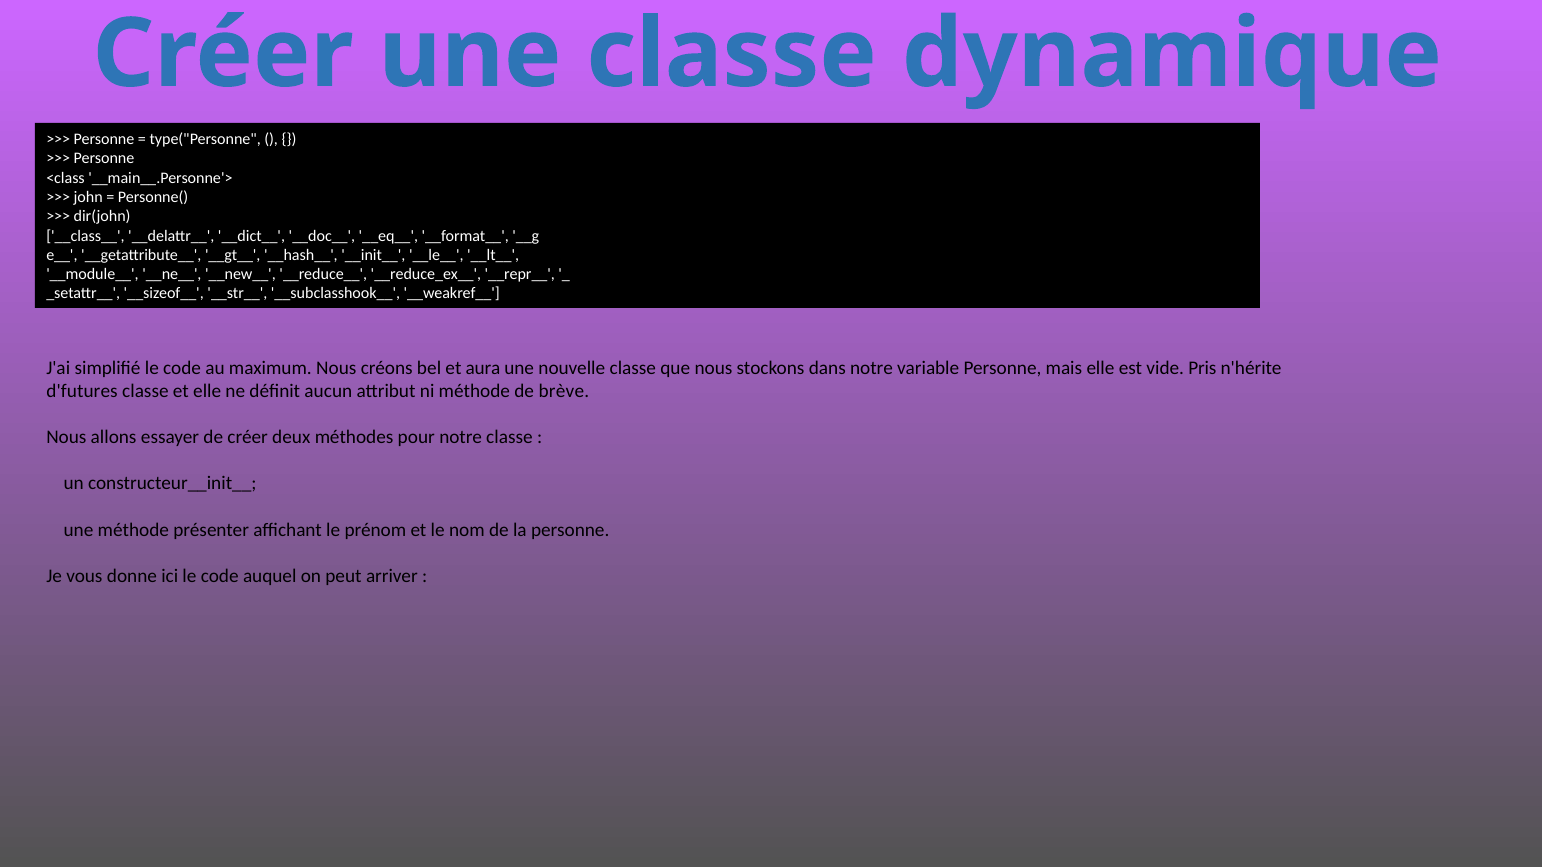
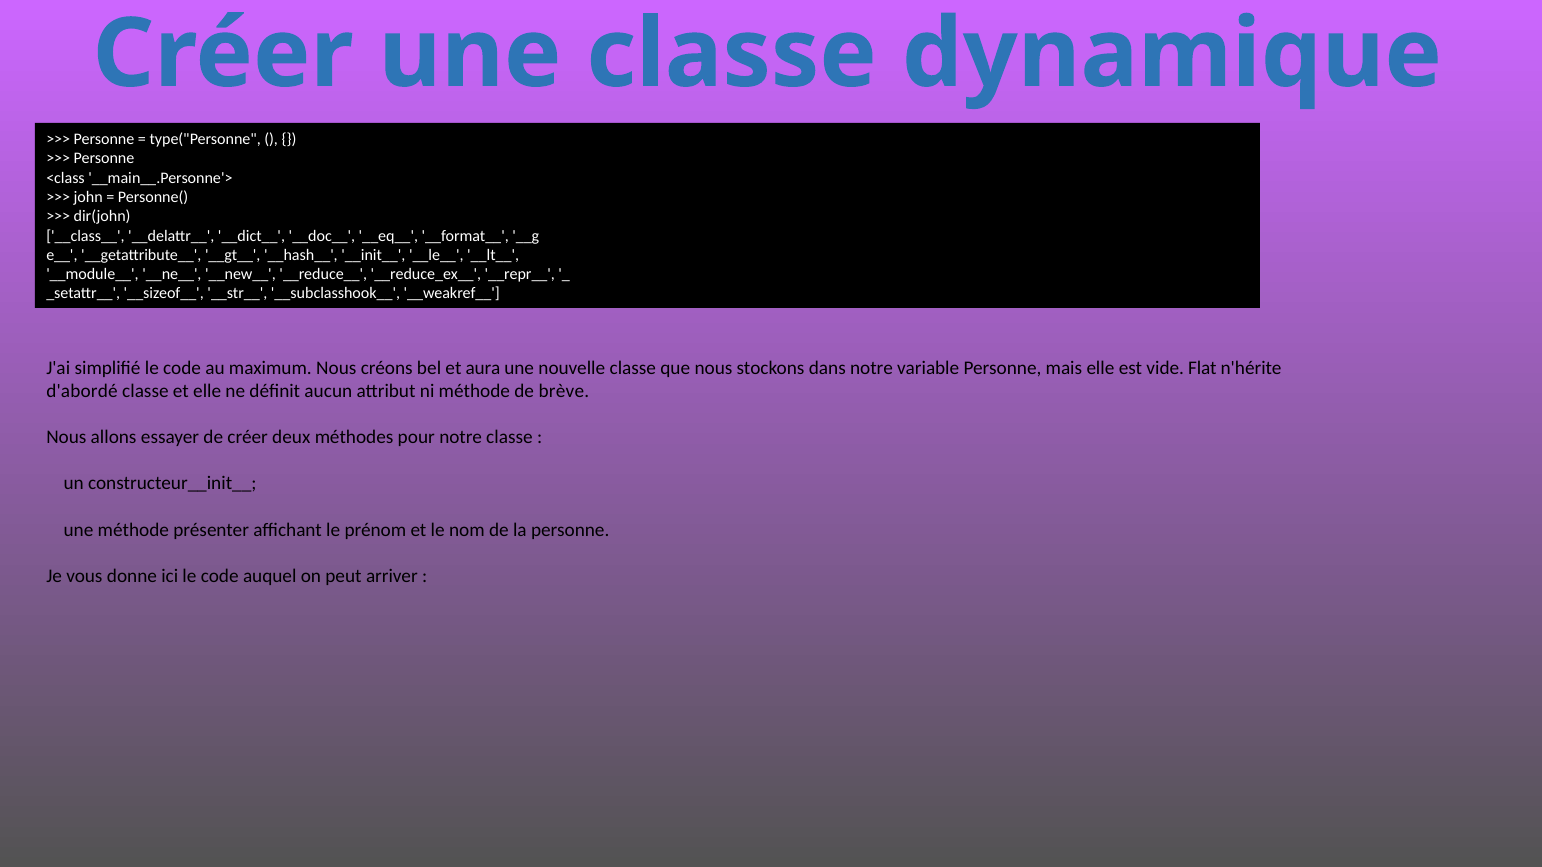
Pris: Pris -> Flat
d'futures: d'futures -> d'abordé
